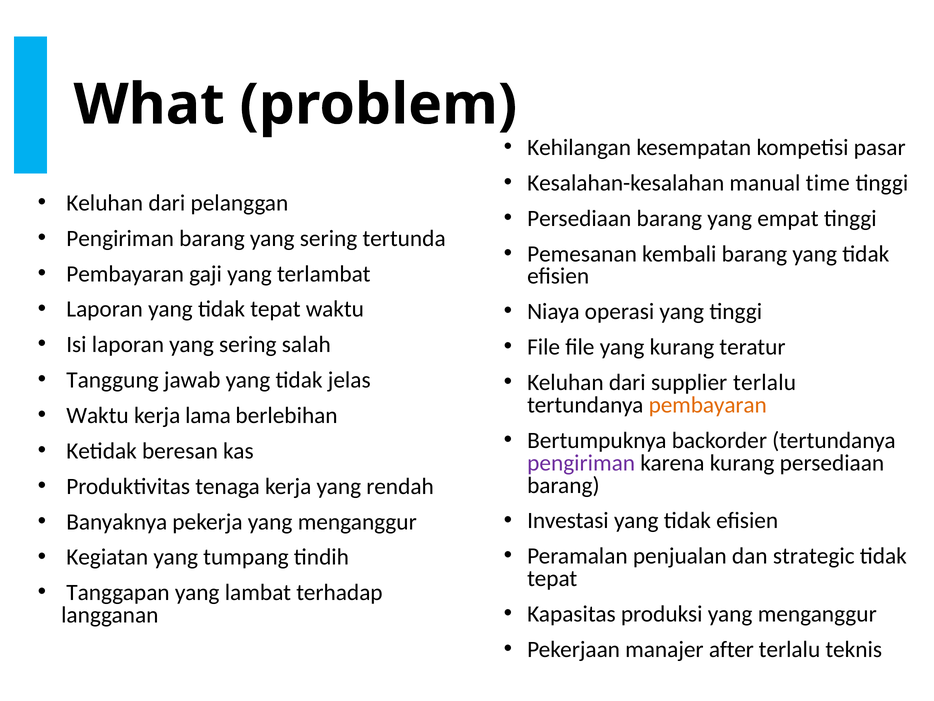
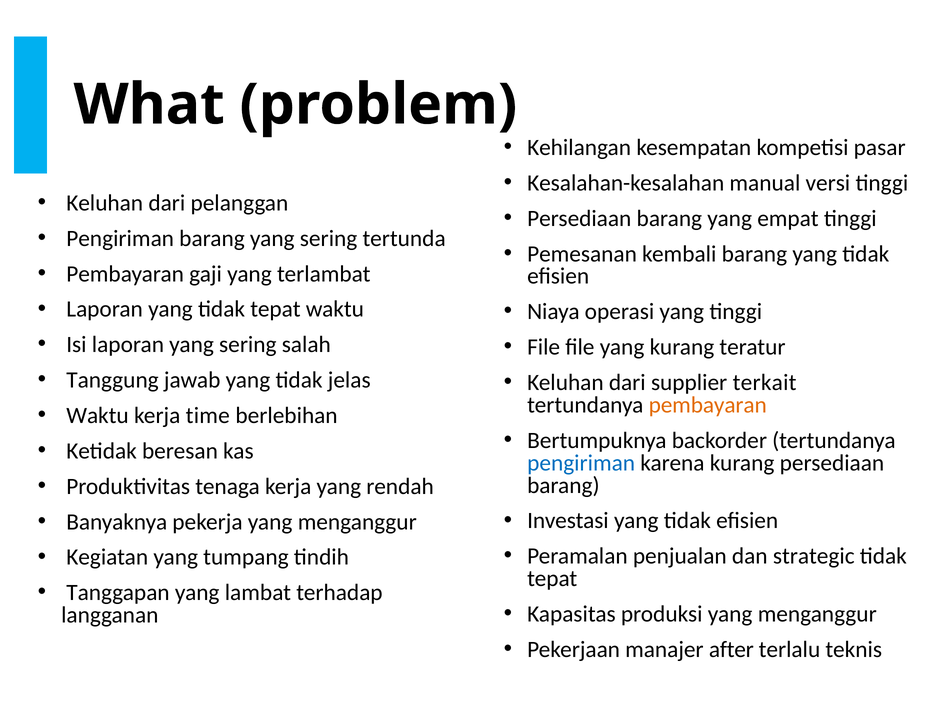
time: time -> versi
supplier terlalu: terlalu -> terkait
lama: lama -> time
pengiriman at (581, 463) colour: purple -> blue
